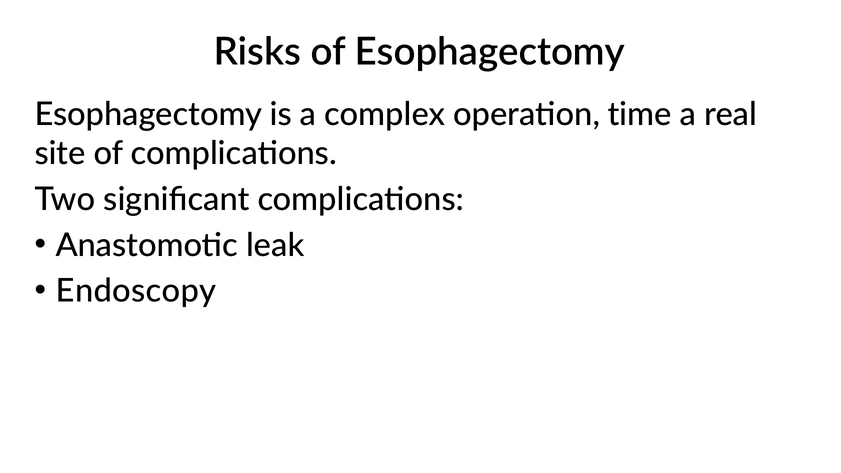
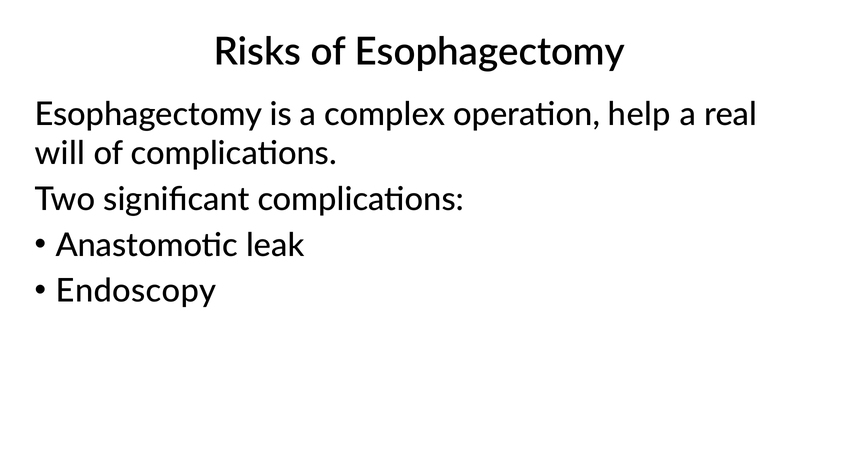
time: time -> help
site: site -> will
